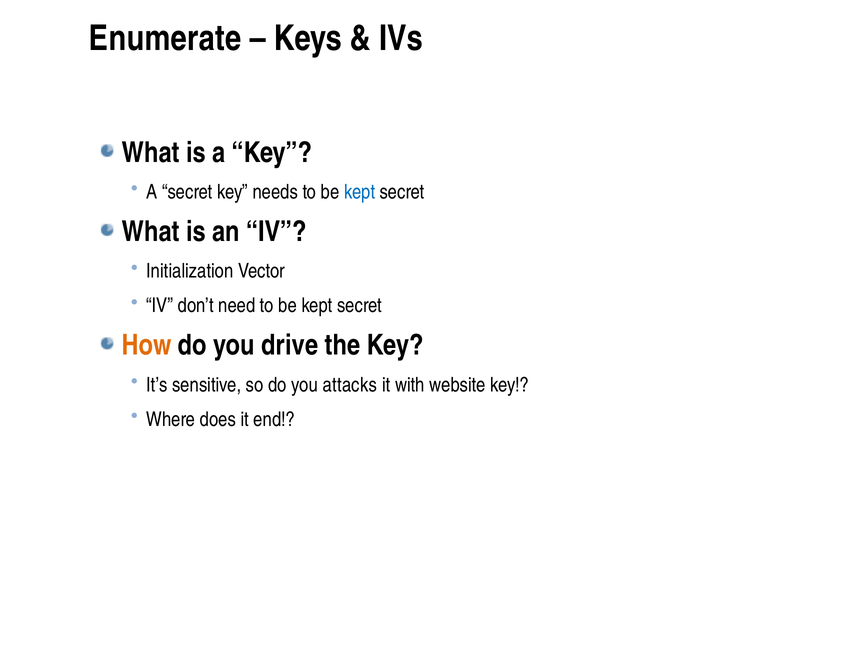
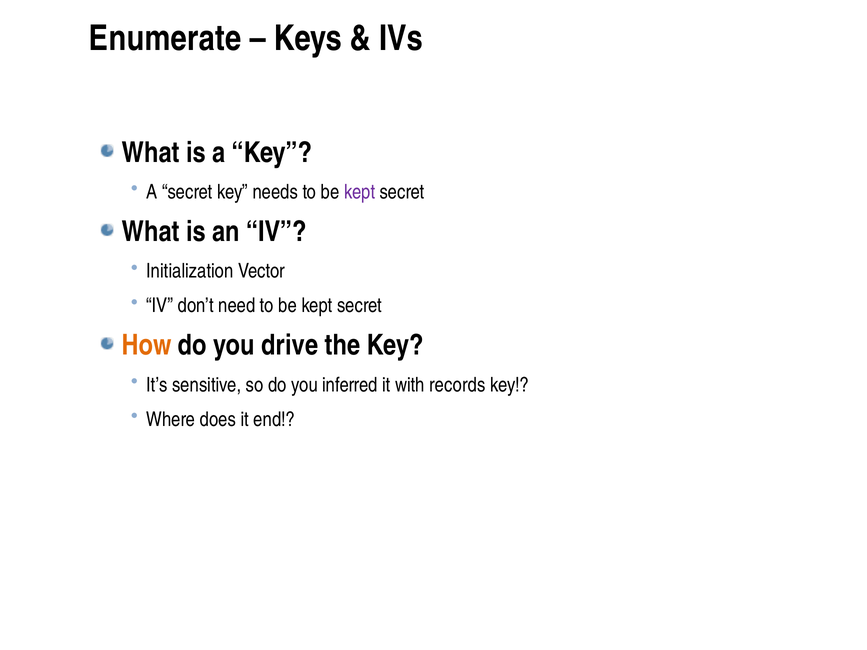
kept at (360, 192) colour: blue -> purple
attacks: attacks -> inferred
website: website -> records
